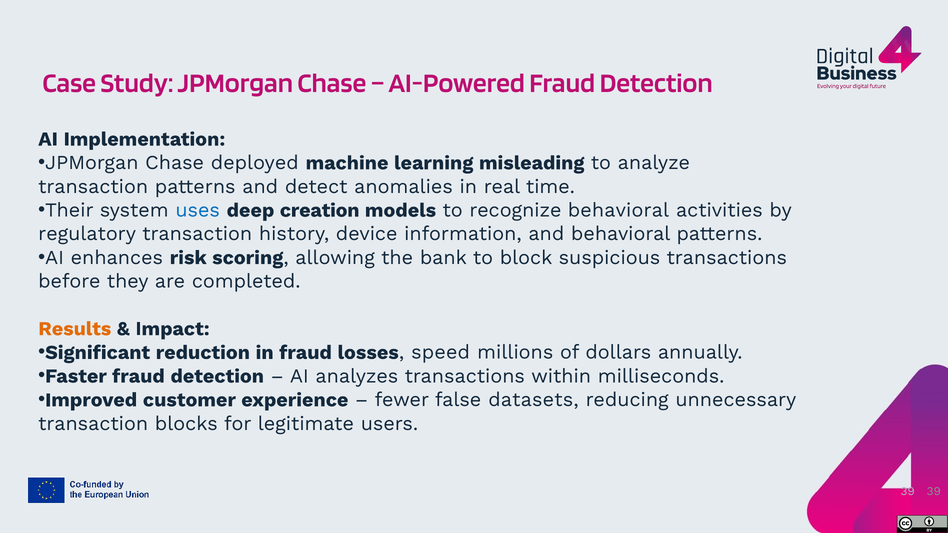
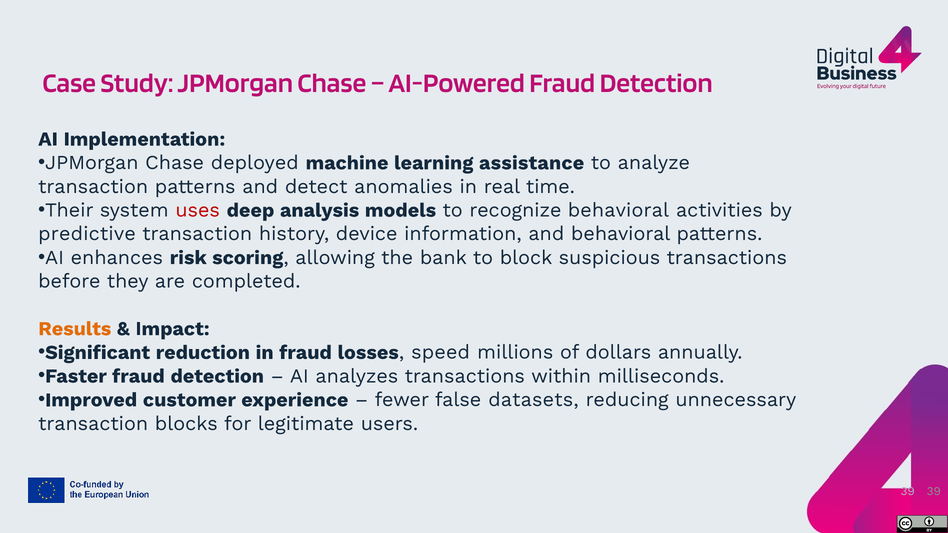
misleading: misleading -> assistance
uses colour: blue -> red
creation: creation -> analysis
regulatory: regulatory -> predictive
